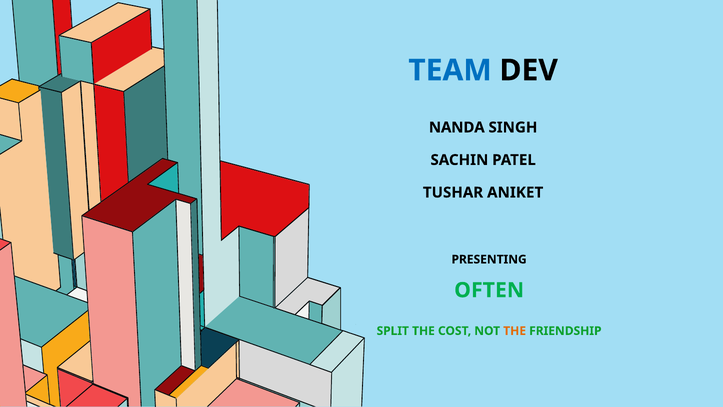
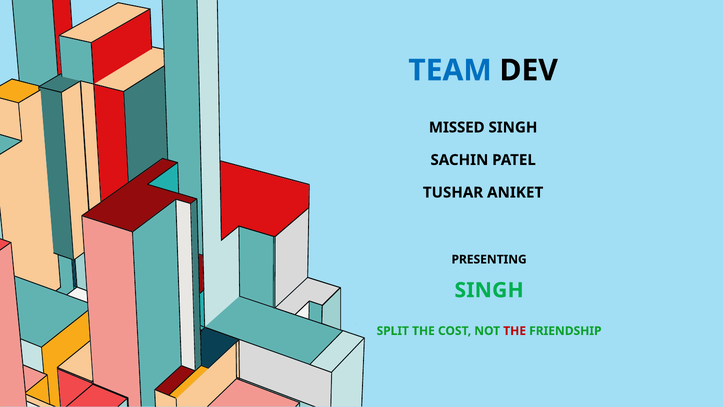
NANDA: NANDA -> MISSED
OFTEN at (489, 290): OFTEN -> SINGH
THE at (515, 331) colour: orange -> red
